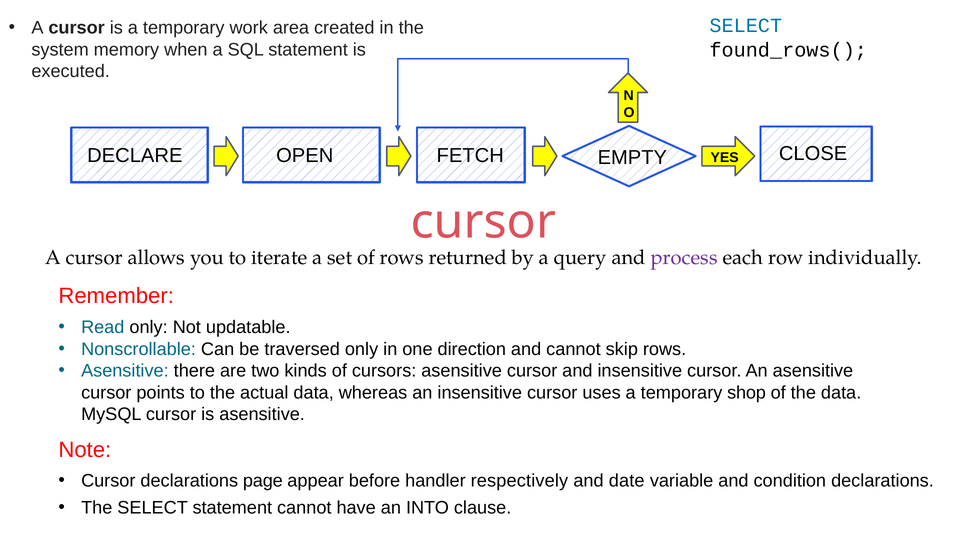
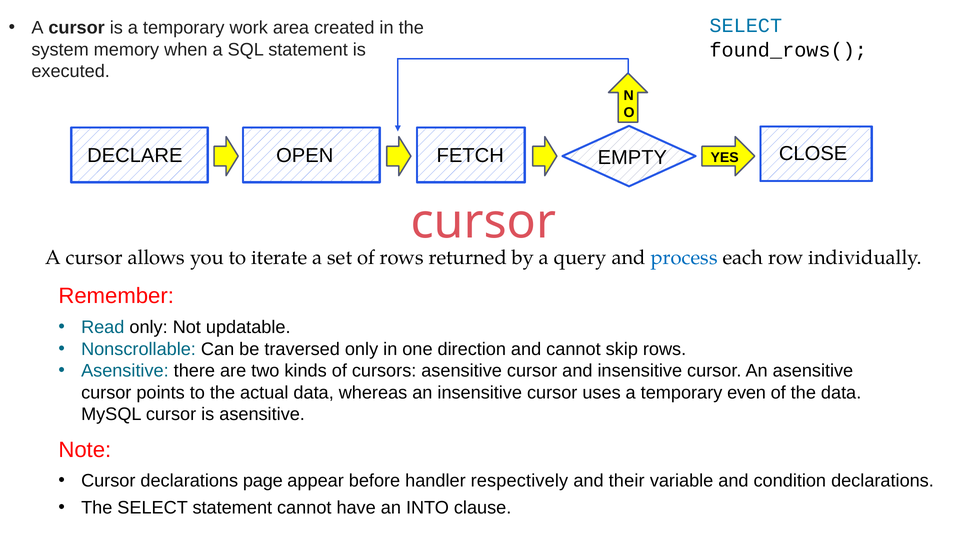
process colour: purple -> blue
shop: shop -> even
date: date -> their
